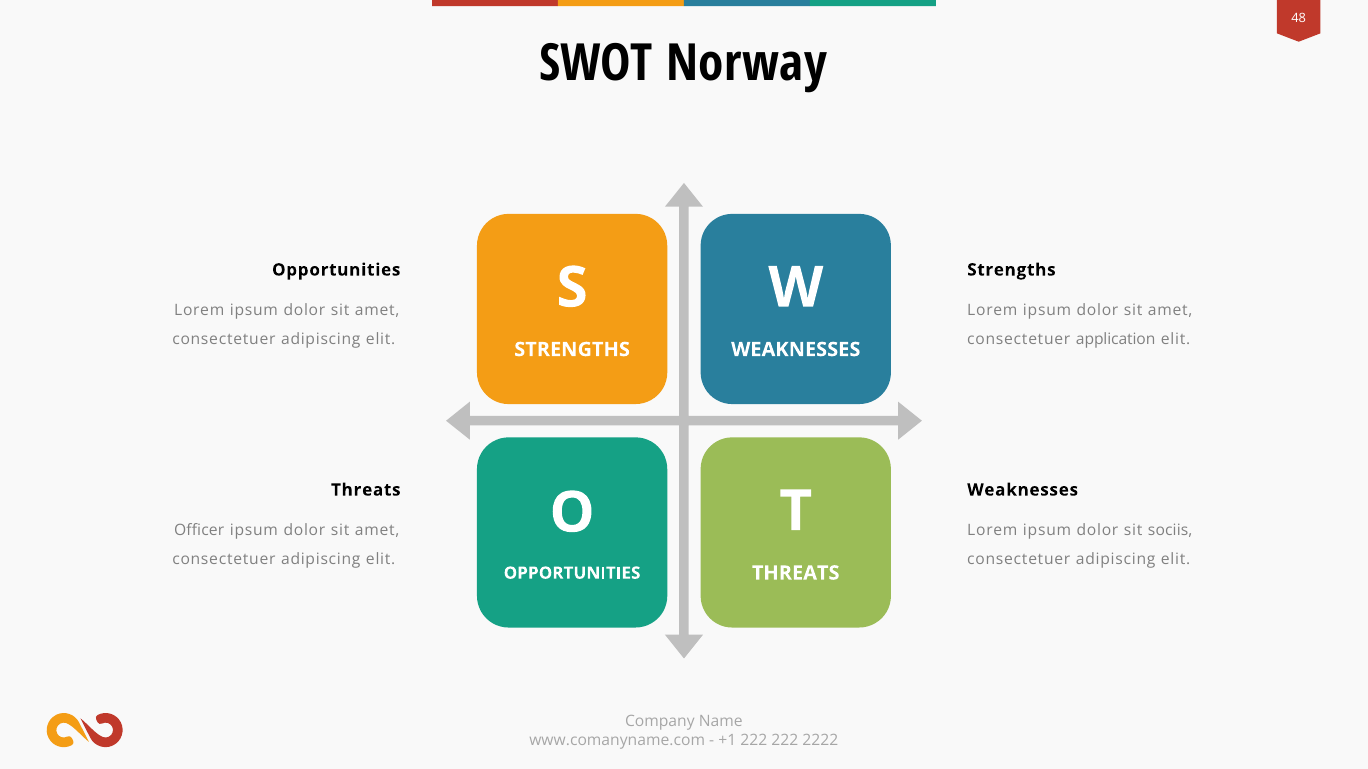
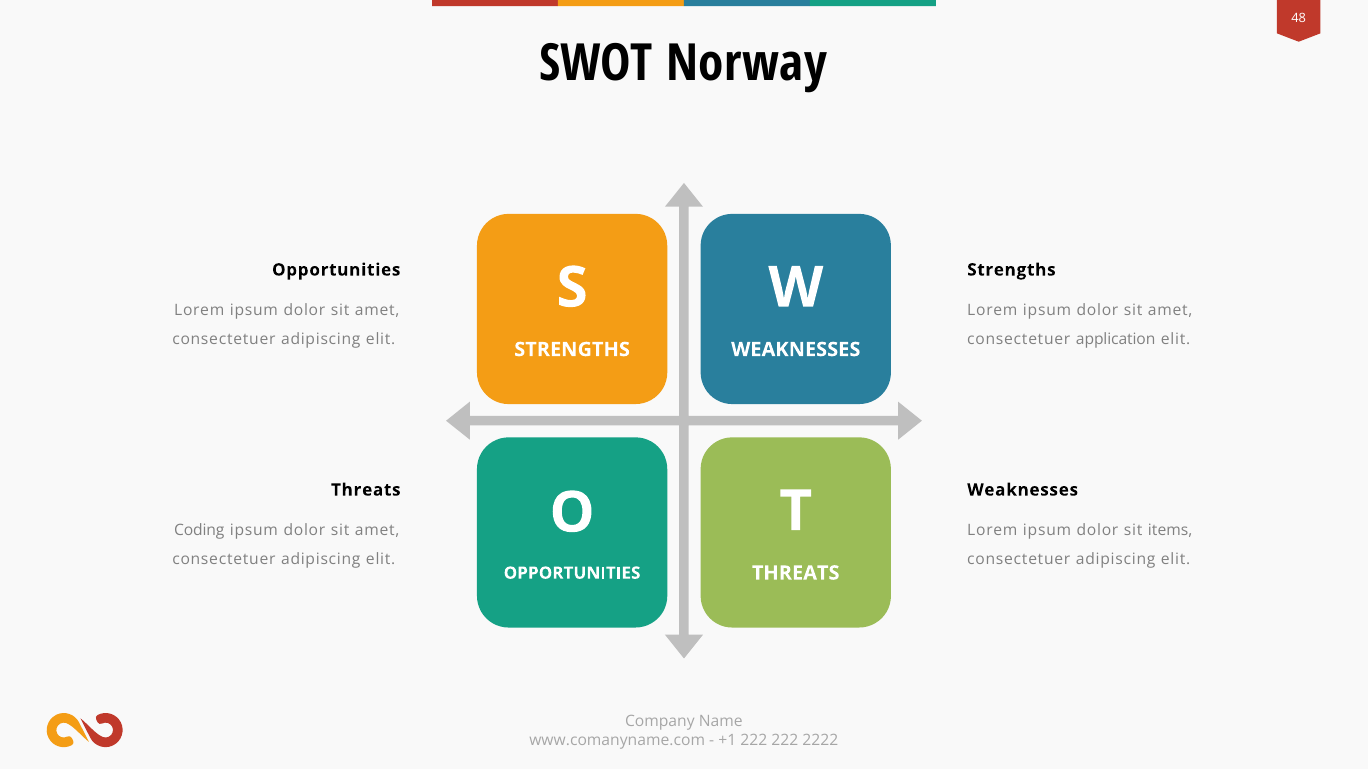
Officer: Officer -> Coding
sociis: sociis -> items
